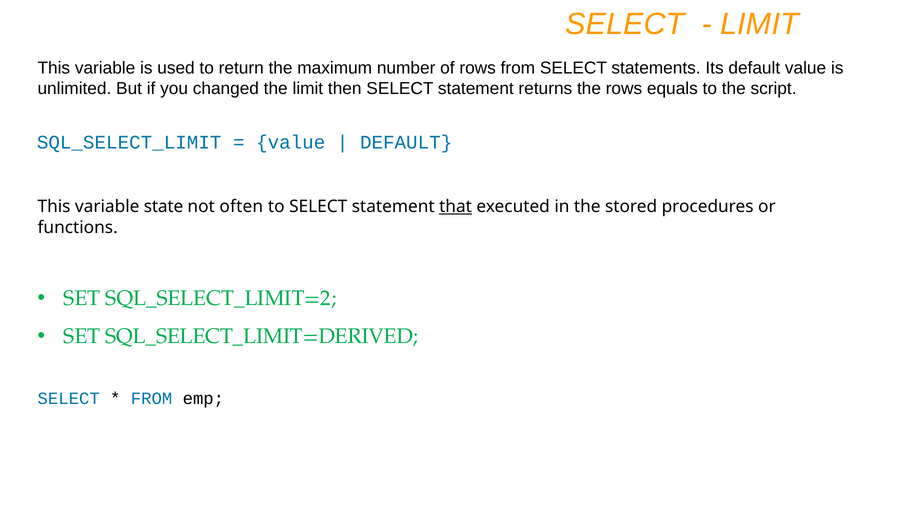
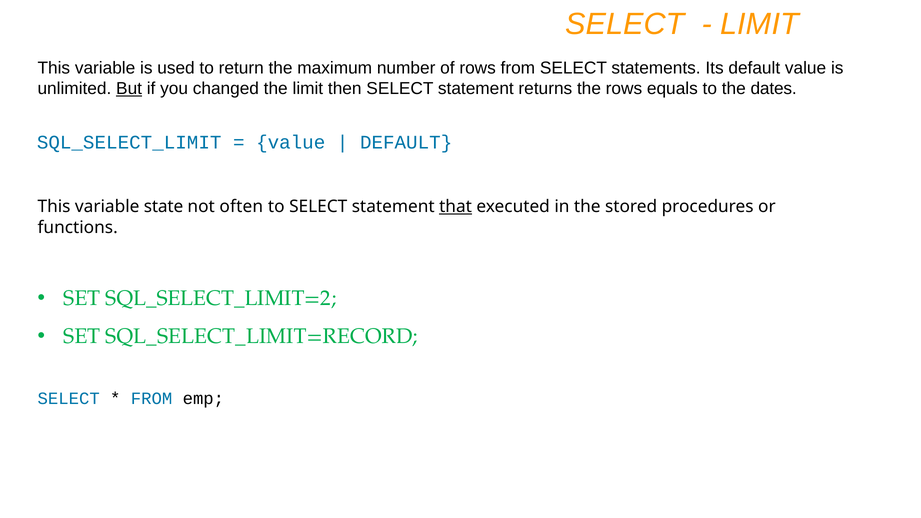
But underline: none -> present
script: script -> dates
SQL_SELECT_LIMIT=DERIVED: SQL_SELECT_LIMIT=DERIVED -> SQL_SELECT_LIMIT=RECORD
